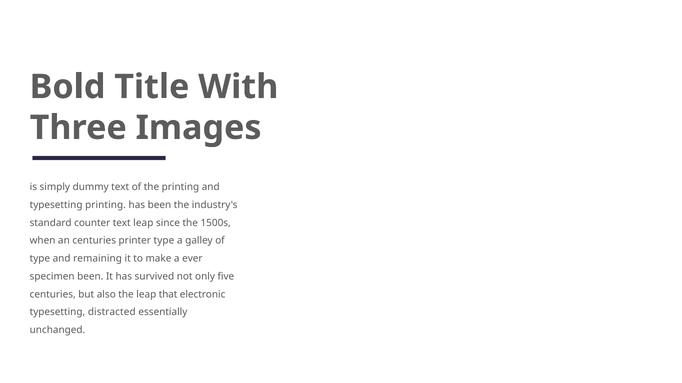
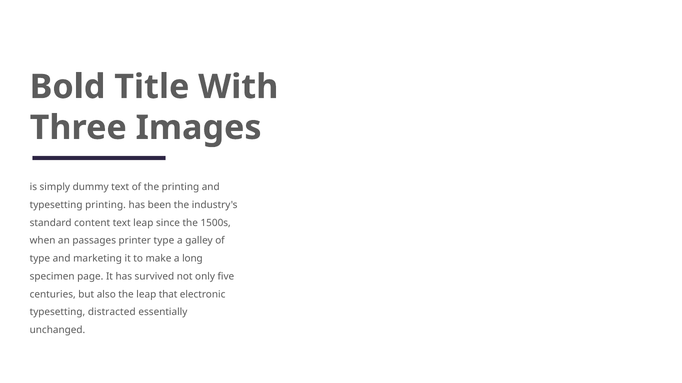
counter: counter -> content
an centuries: centuries -> passages
remaining: remaining -> marketing
ever: ever -> long
specimen been: been -> page
